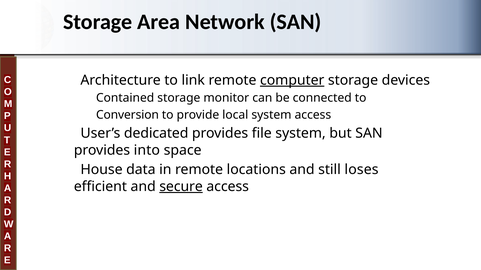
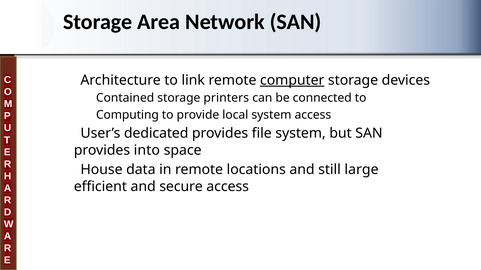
monitor: monitor -> printers
Conversion: Conversion -> Computing
loses: loses -> large
secure underline: present -> none
